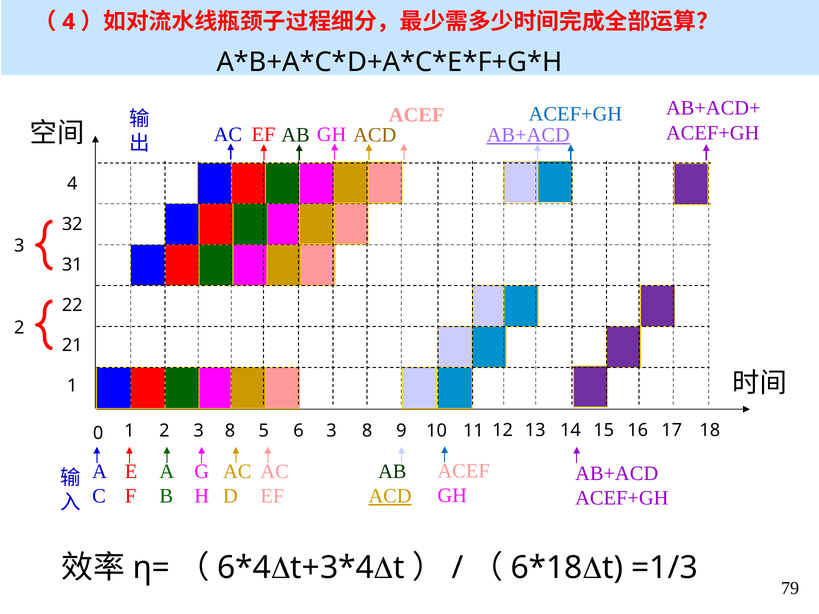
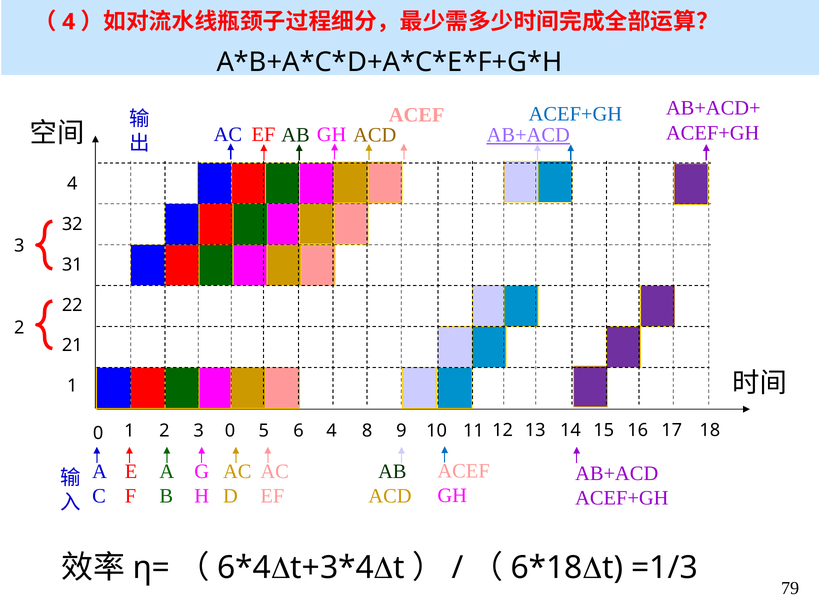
2 3 8: 8 -> 0
6 3: 3 -> 4
ACD at (390, 496) underline: present -> none
